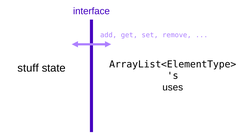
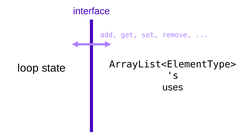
stuff: stuff -> loop
